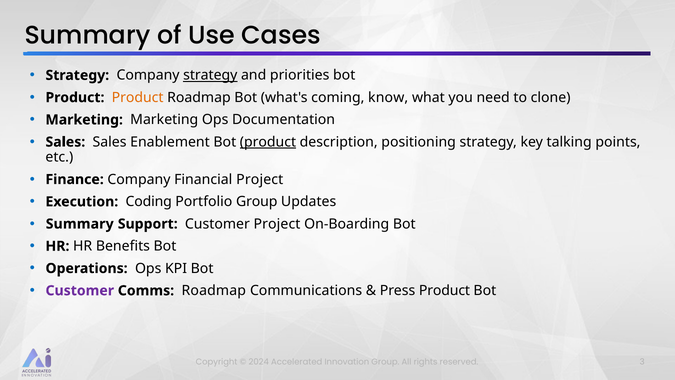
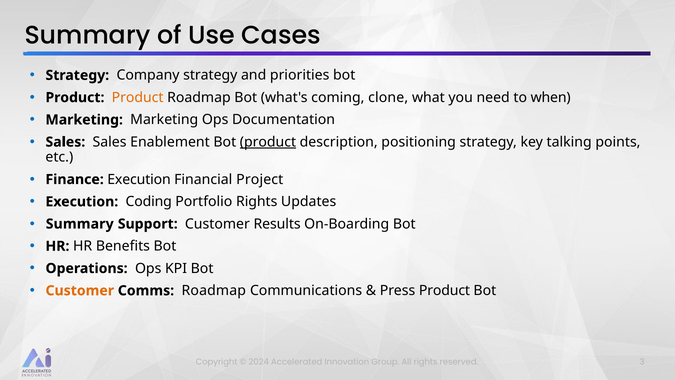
strategy at (210, 75) underline: present -> none
know: know -> clone
clone: clone -> when
Finance Company: Company -> Execution
Portfolio Group: Group -> Rights
Customer Project: Project -> Results
Customer at (80, 290) colour: purple -> orange
